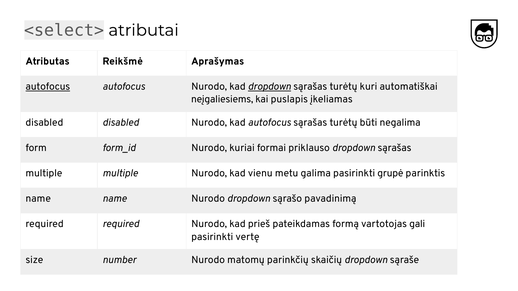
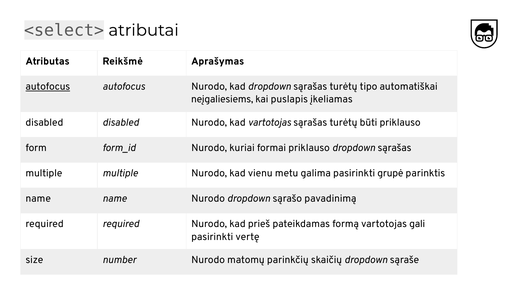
dropdown at (270, 87) underline: present -> none
kuri: kuri -> tipo
kad autofocus: autofocus -> vartotojas
būti negalima: negalima -> priklauso
